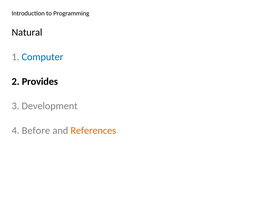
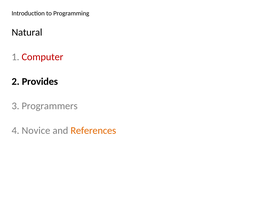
Computer colour: blue -> red
Development: Development -> Programmers
Before: Before -> Novice
